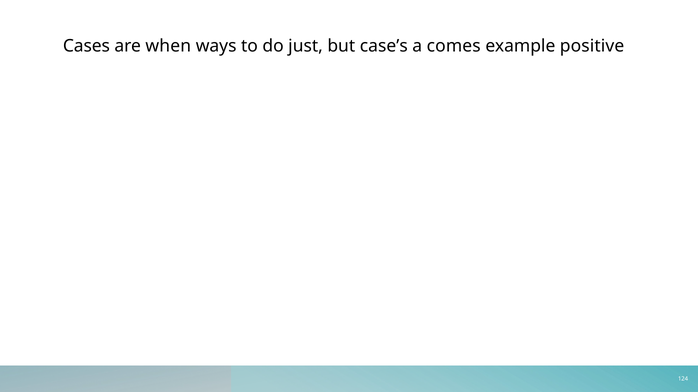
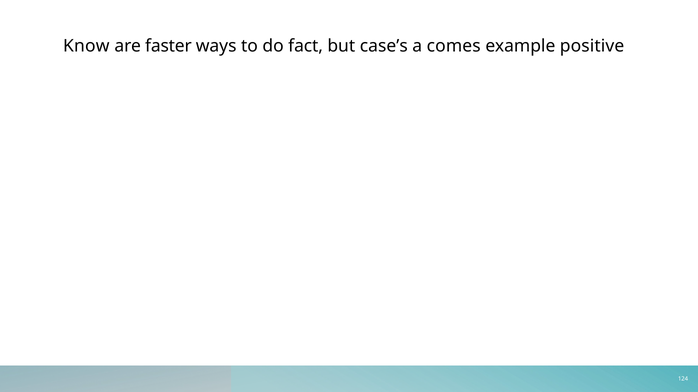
Cases: Cases -> Know
when: when -> faster
just: just -> fact
